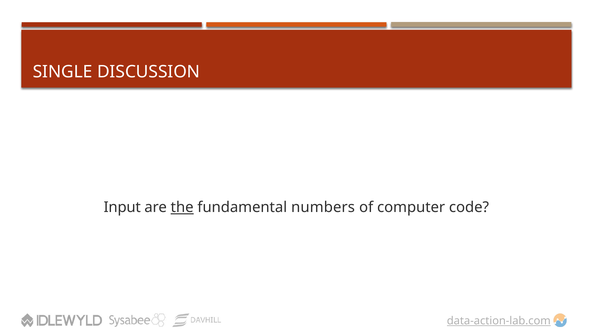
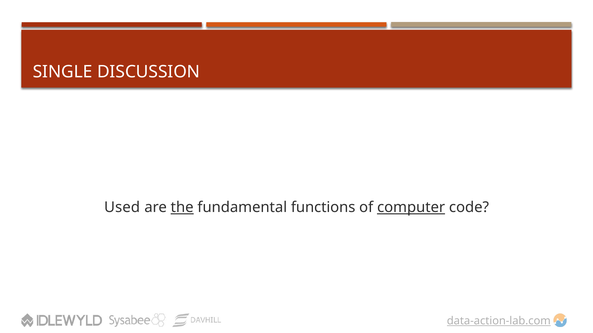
Input: Input -> Used
numbers: numbers -> functions
computer underline: none -> present
